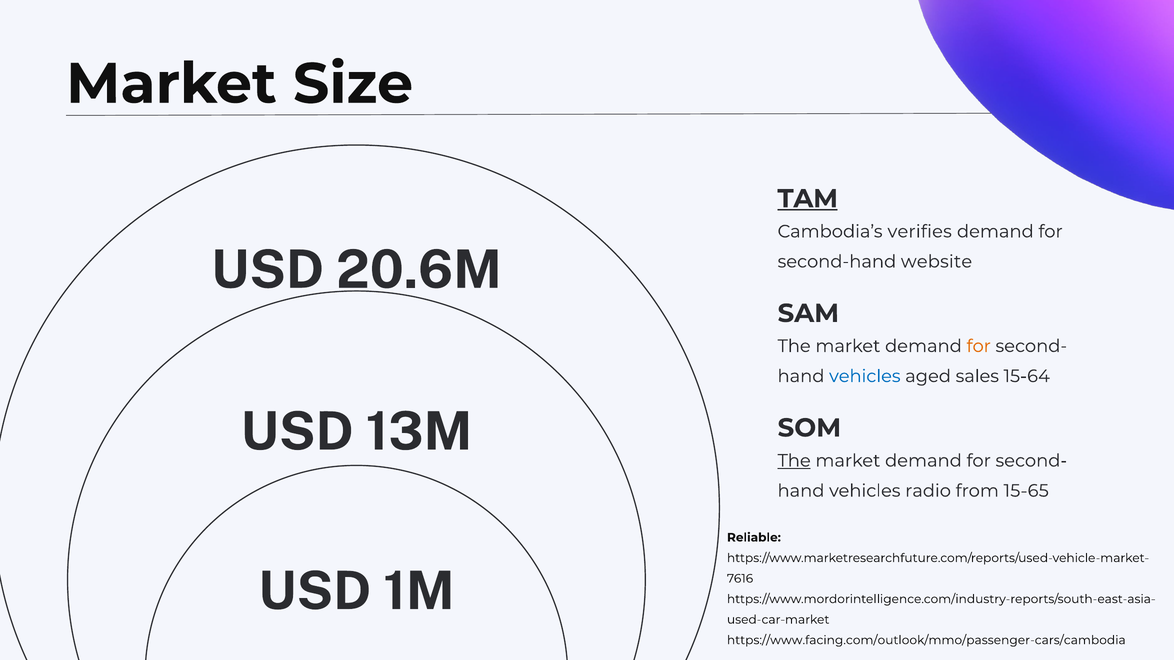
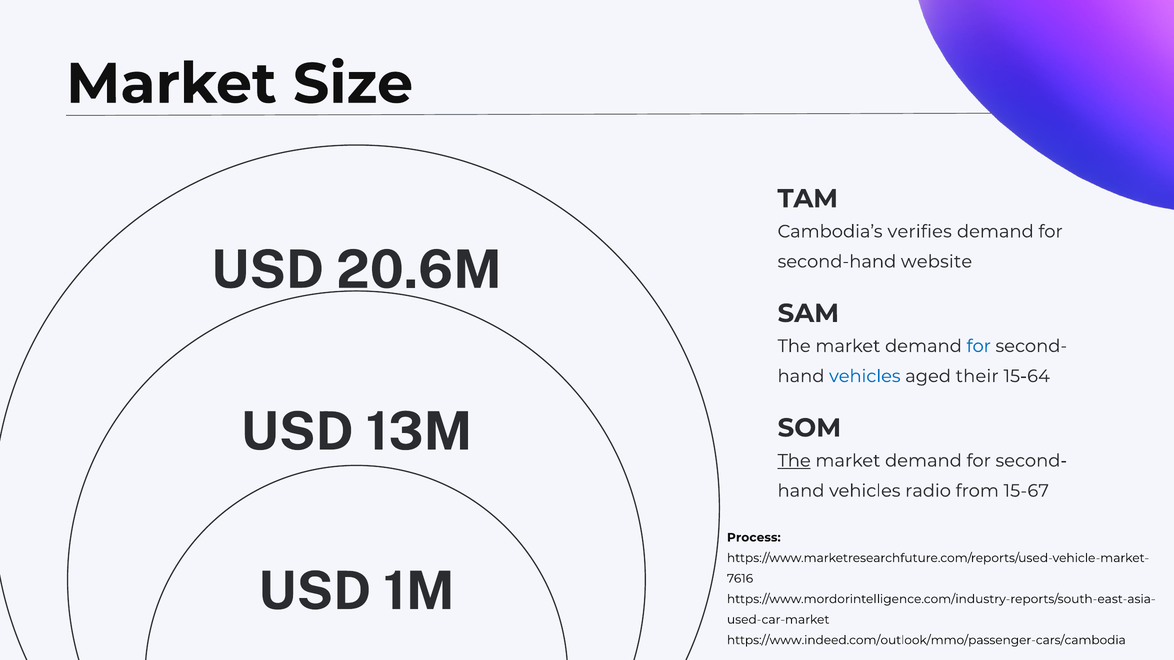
TAM underline: present -> none
for at (979, 346) colour: orange -> blue
sales: sales -> their
15-65: 15-65 -> 15-67
Reliable: Reliable -> Process
https://www.facing.com/outlook/mmo/passenger-cars/cambodia: https://www.facing.com/outlook/mmo/passenger-cars/cambodia -> https://www.indeed.com/outlook/mmo/passenger-cars/cambodia
